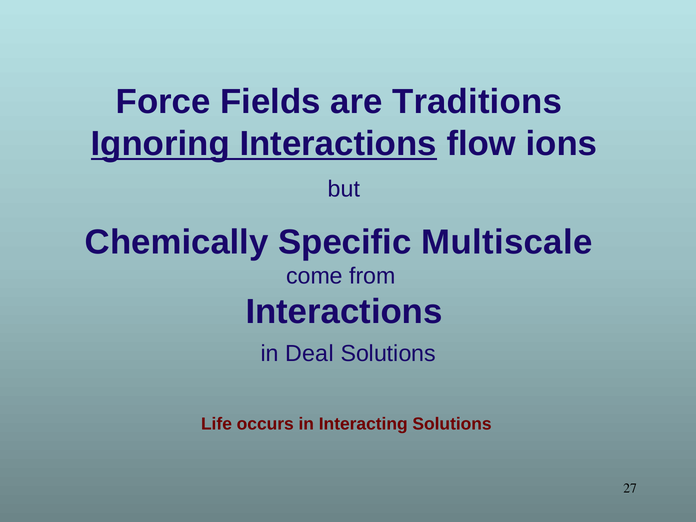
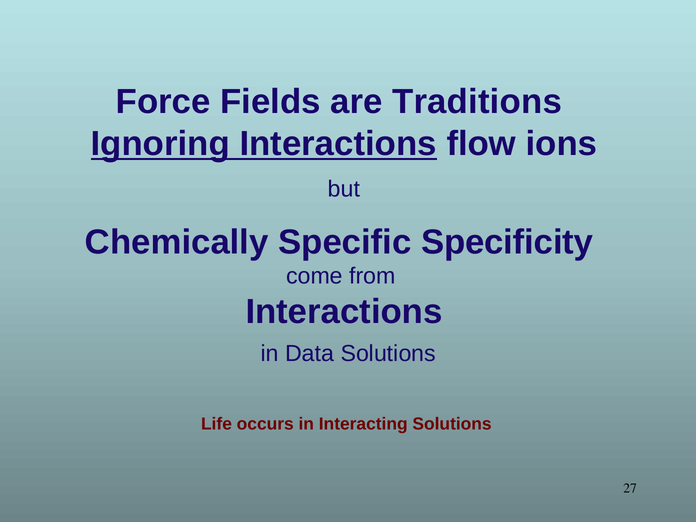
Multiscale: Multiscale -> Specificity
Deal: Deal -> Data
